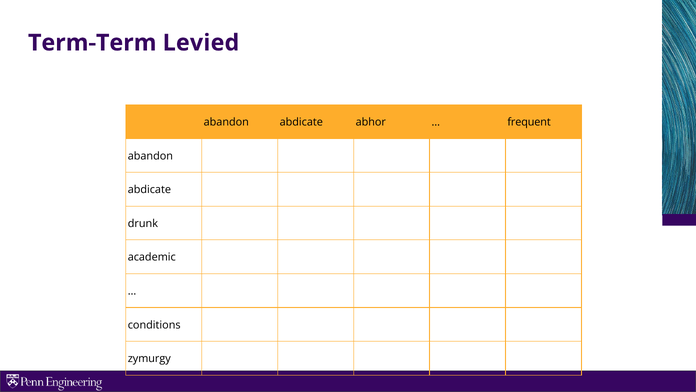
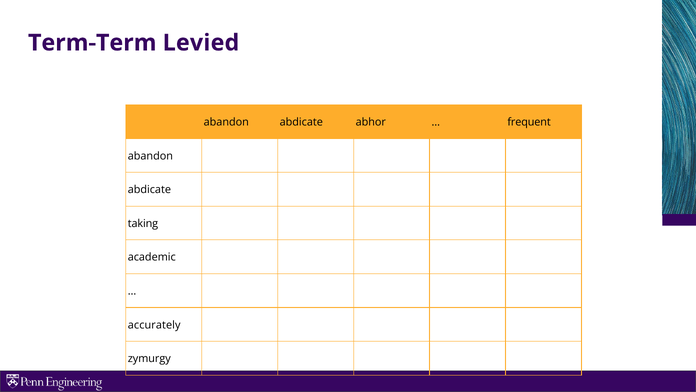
drunk: drunk -> taking
conditions: conditions -> accurately
